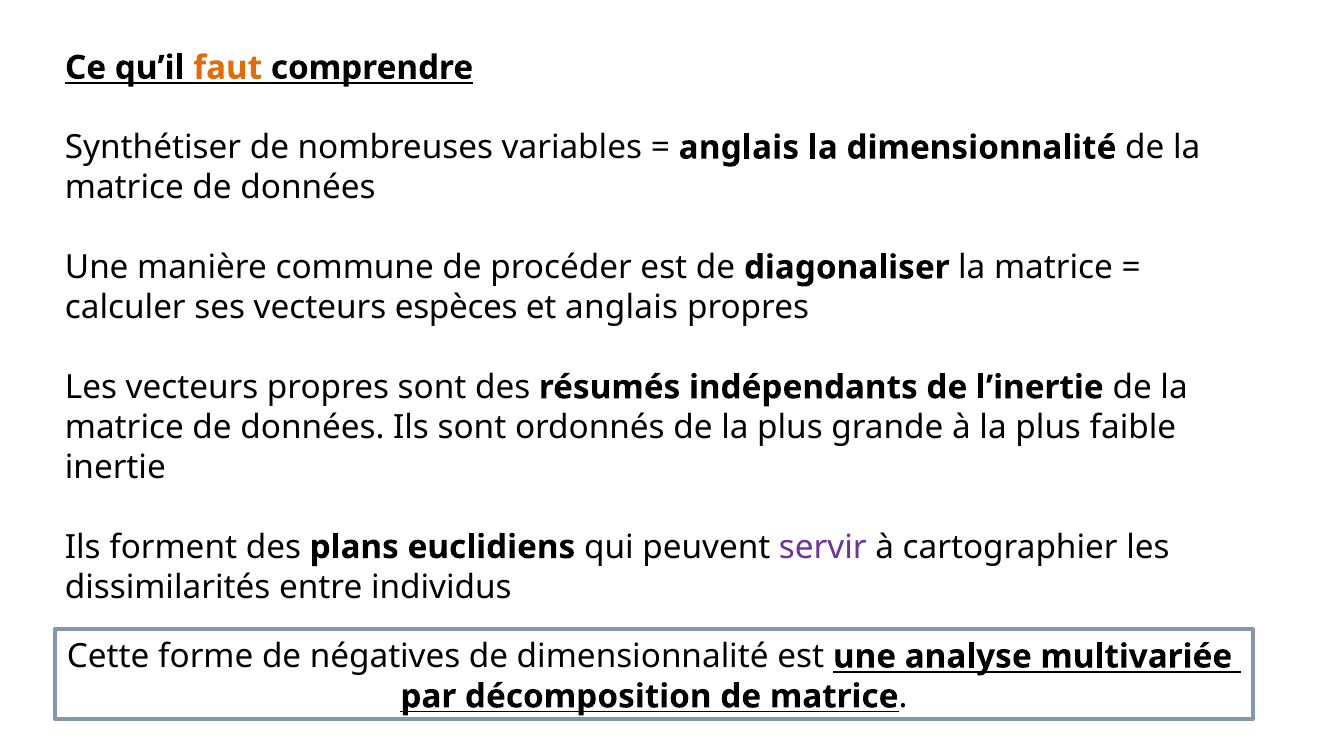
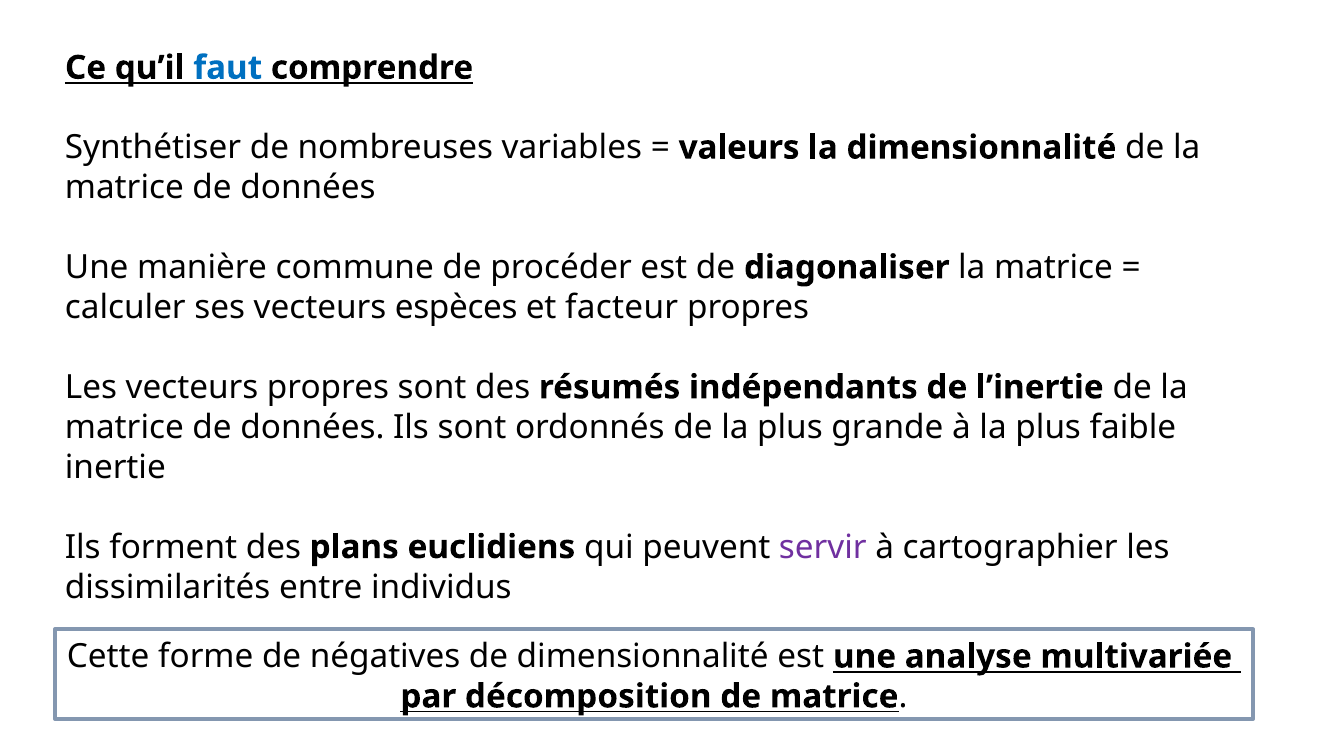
faut colour: orange -> blue
anglais at (739, 148): anglais -> valeurs
et anglais: anglais -> facteur
